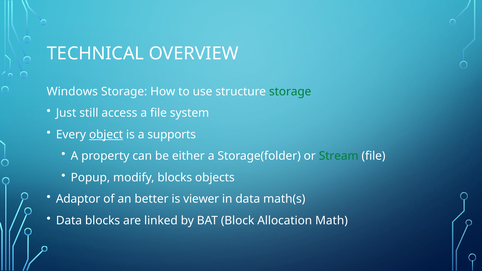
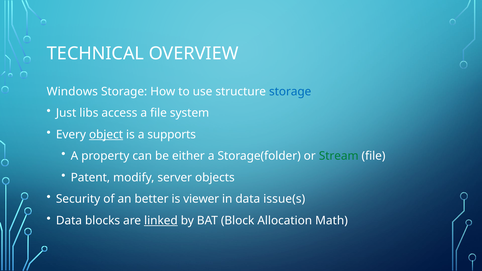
storage at (290, 92) colour: green -> blue
still: still -> libs
Popup: Popup -> Patent
modify blocks: blocks -> server
Adaptor: Adaptor -> Security
math(s: math(s -> issue(s
linked underline: none -> present
